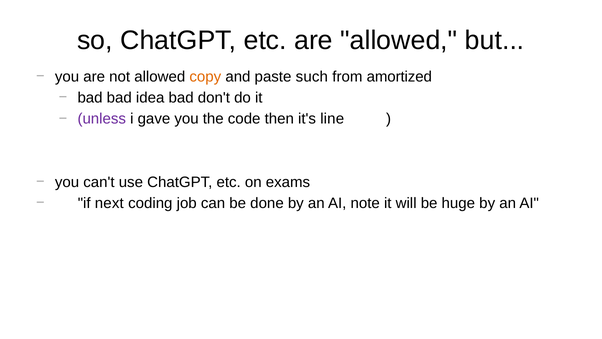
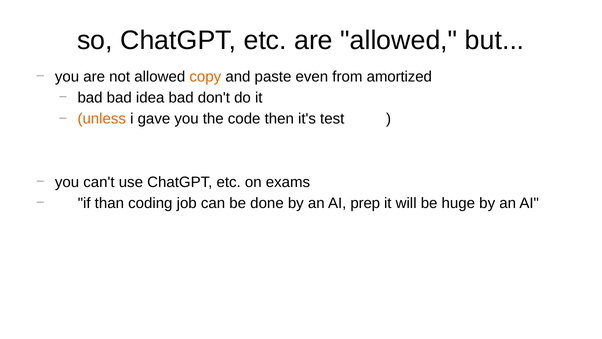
such: such -> even
unless colour: purple -> orange
line: line -> test
next: next -> than
note: note -> prep
